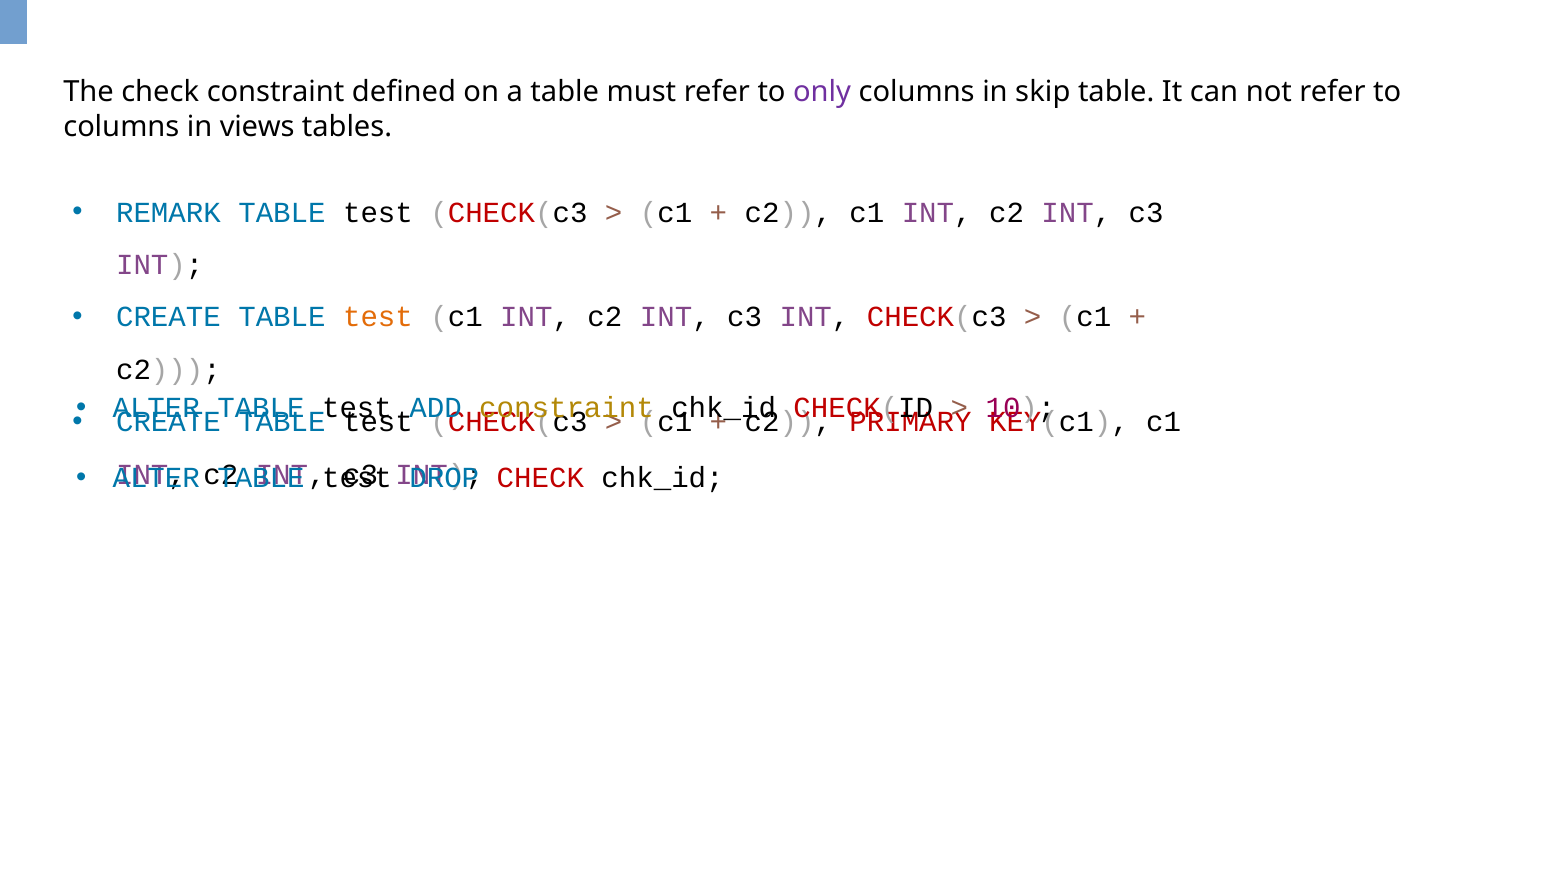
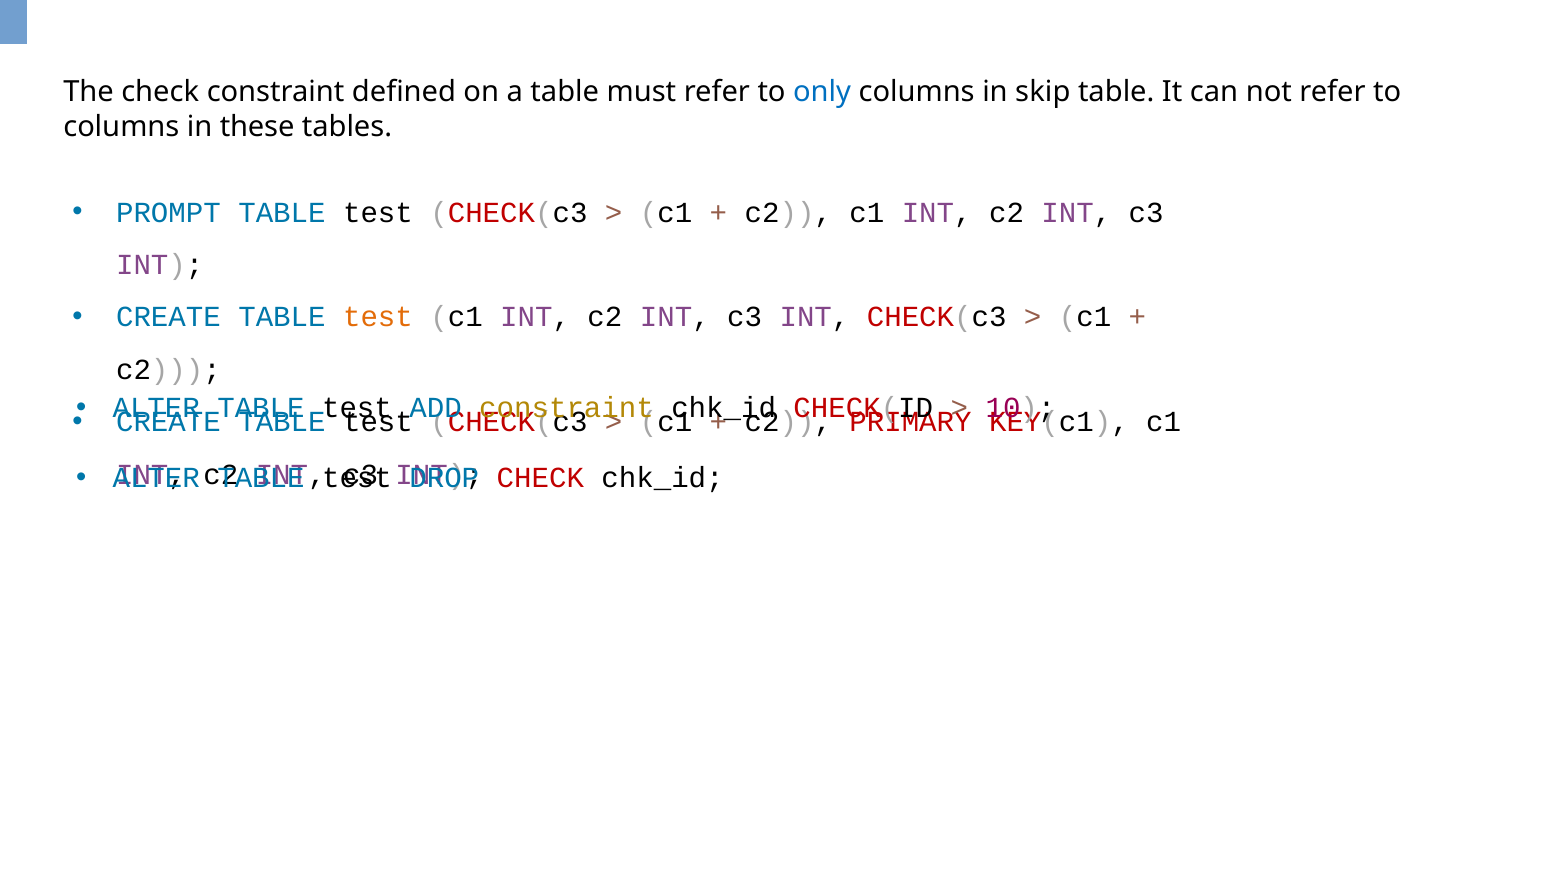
only colour: purple -> blue
views: views -> these
REMARK: REMARK -> PROMPT
